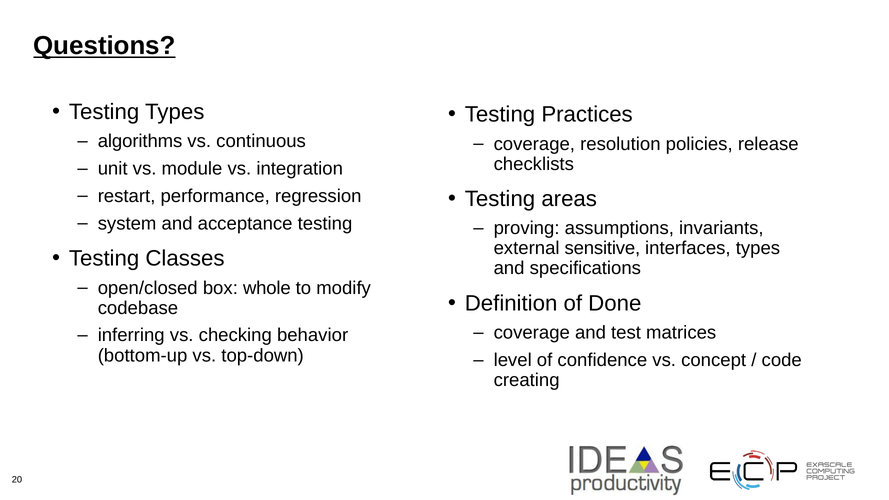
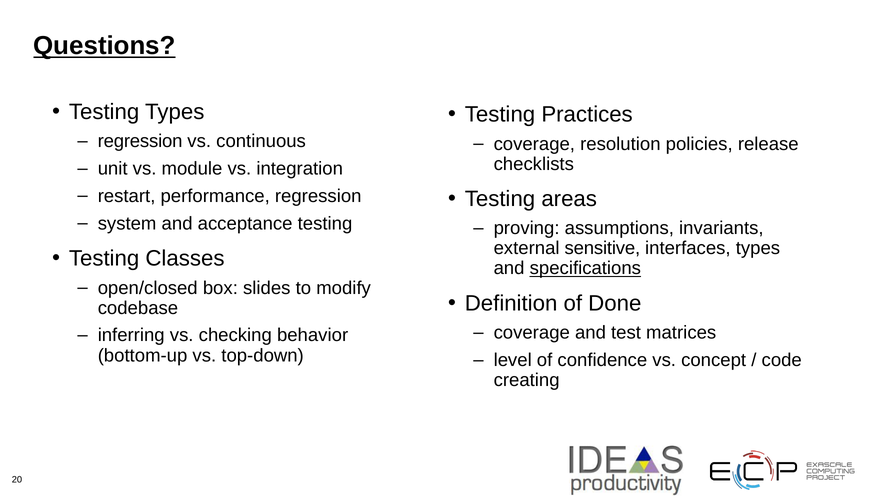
algorithms at (140, 141): algorithms -> regression
specifications underline: none -> present
whole: whole -> slides
